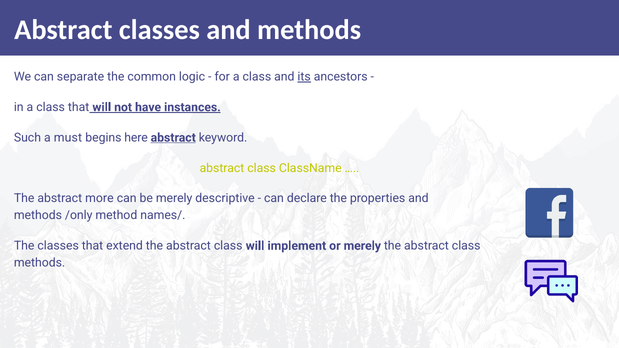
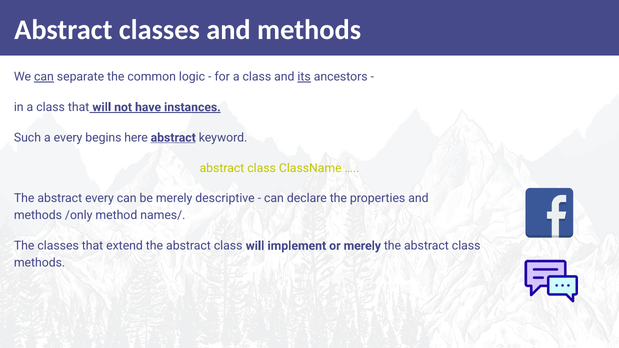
can at (44, 77) underline: none -> present
a must: must -> every
abstract more: more -> every
